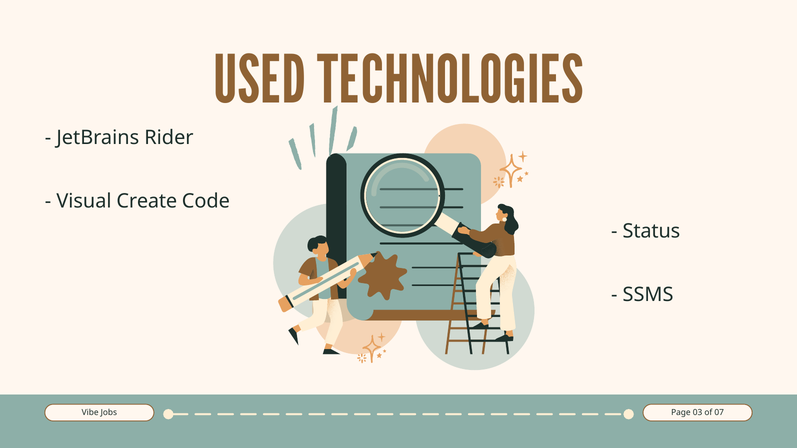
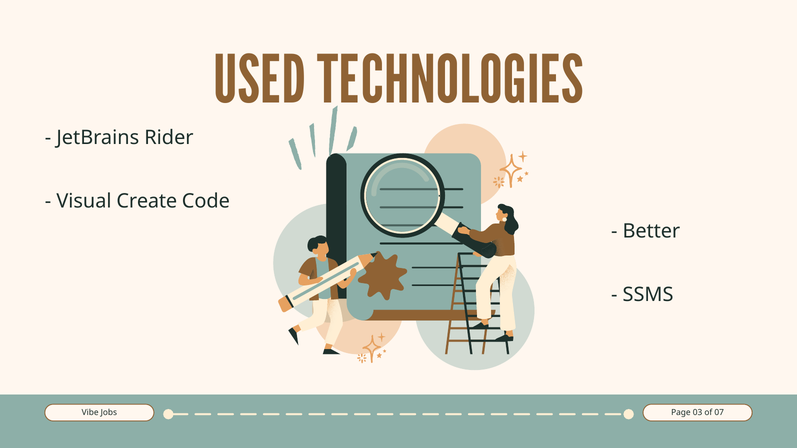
Status: Status -> Better
